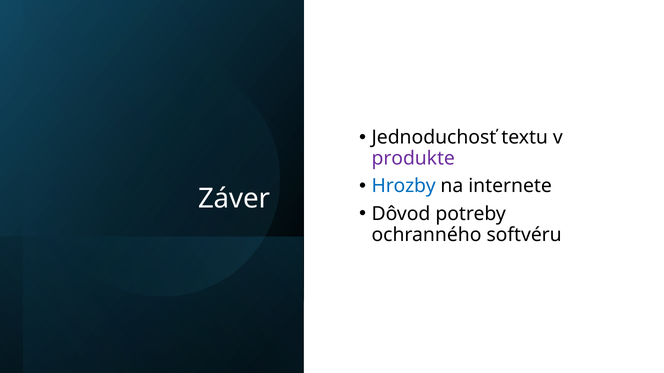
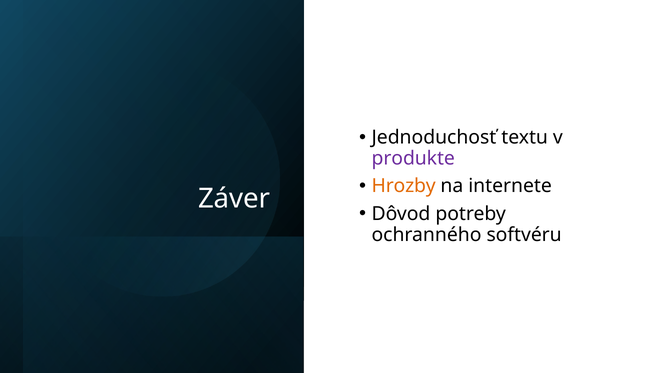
Hrozby colour: blue -> orange
